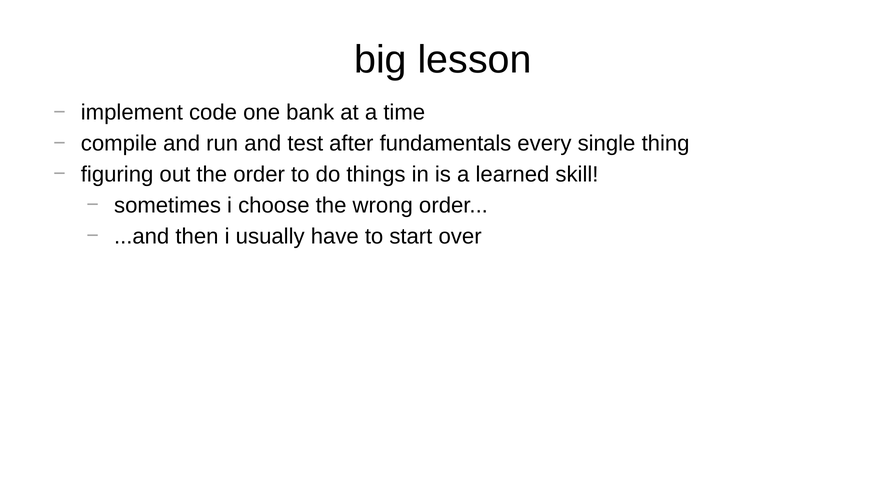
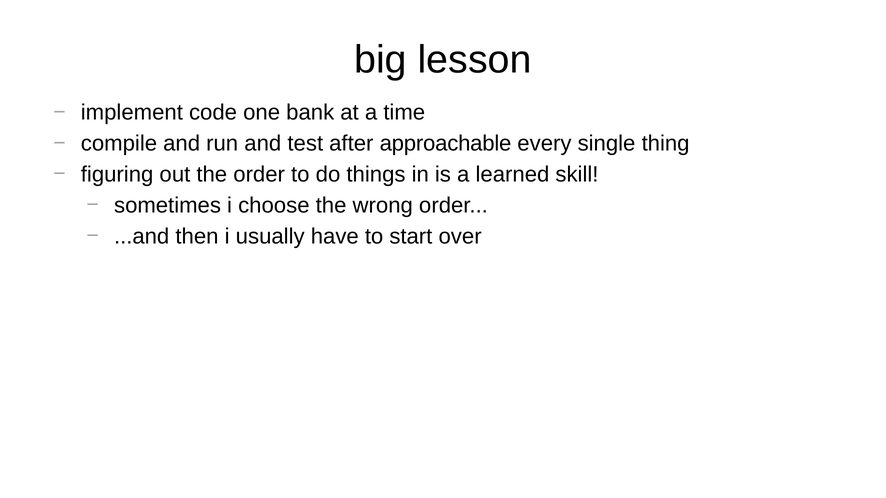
fundamentals: fundamentals -> approachable
